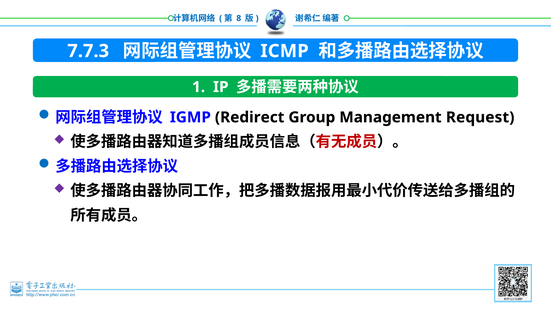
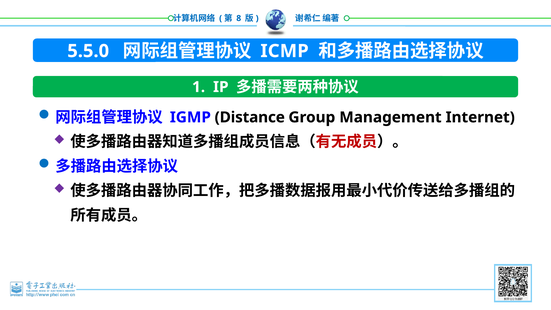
7.7.3: 7.7.3 -> 5.5.0
Redirect: Redirect -> Distance
Request: Request -> Internet
